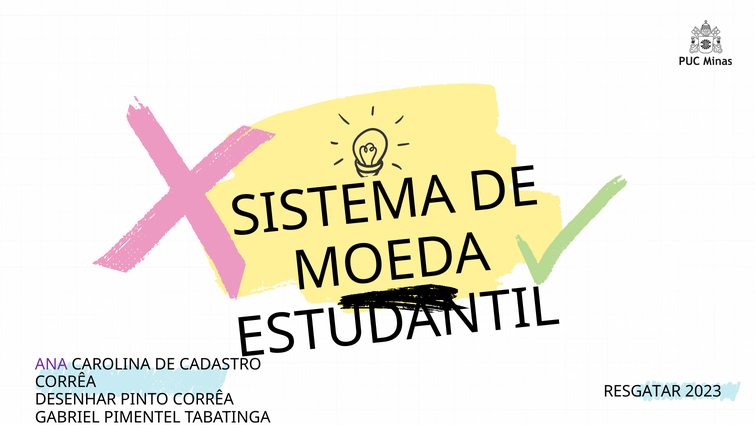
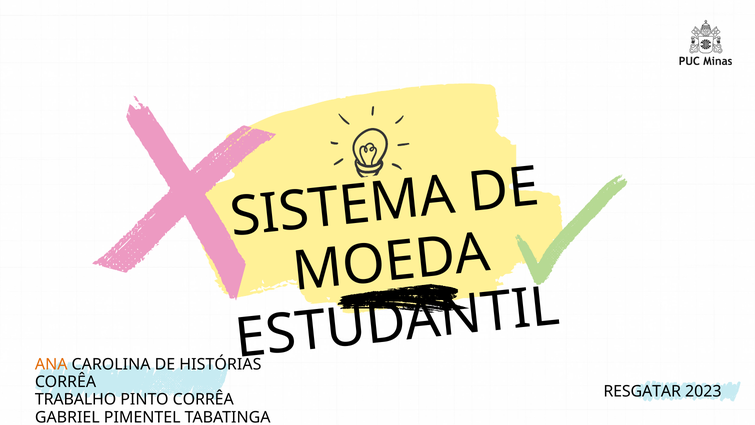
ANA colour: purple -> orange
CADASTRO: CADASTRO -> HISTÓRIAS
DESENHAR: DESENHAR -> TRABALHO
